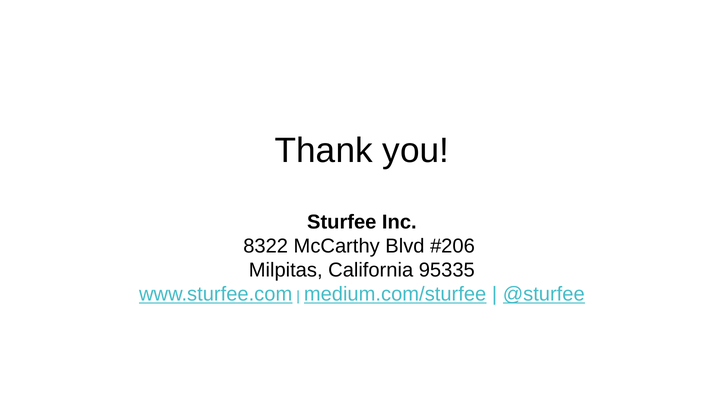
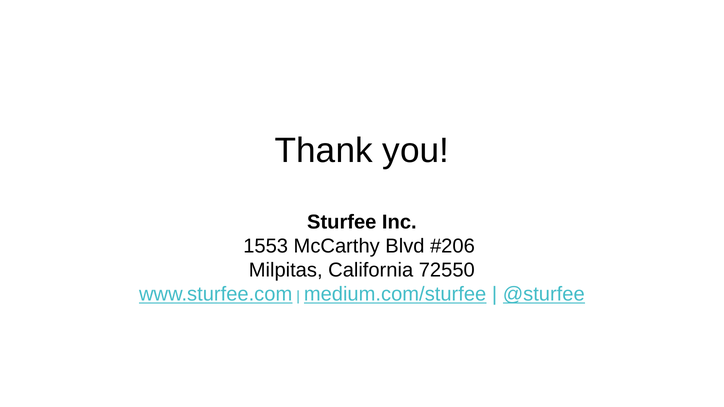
8322: 8322 -> 1553
95335: 95335 -> 72550
